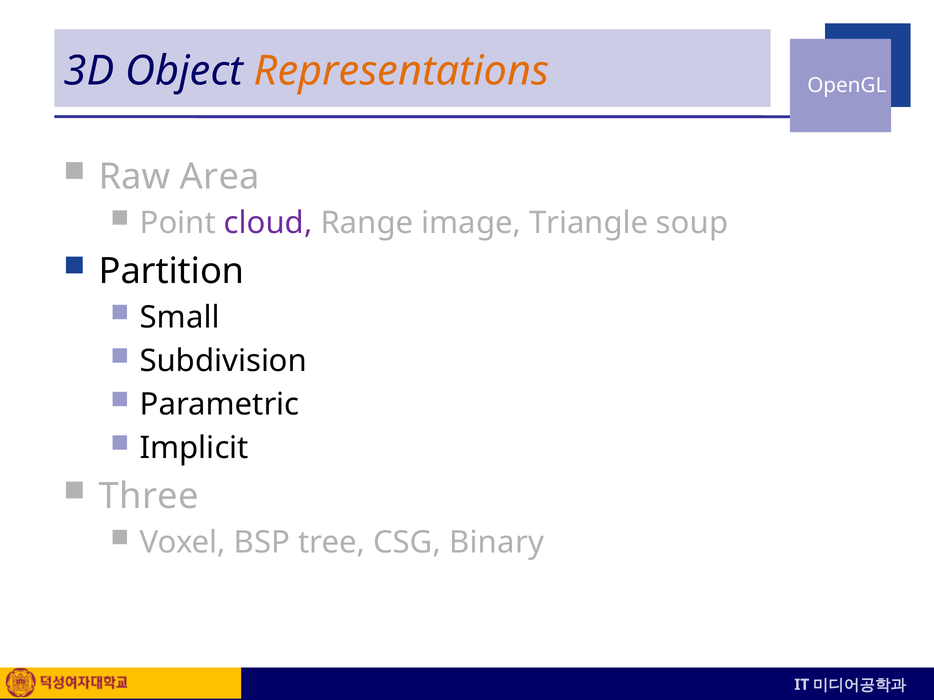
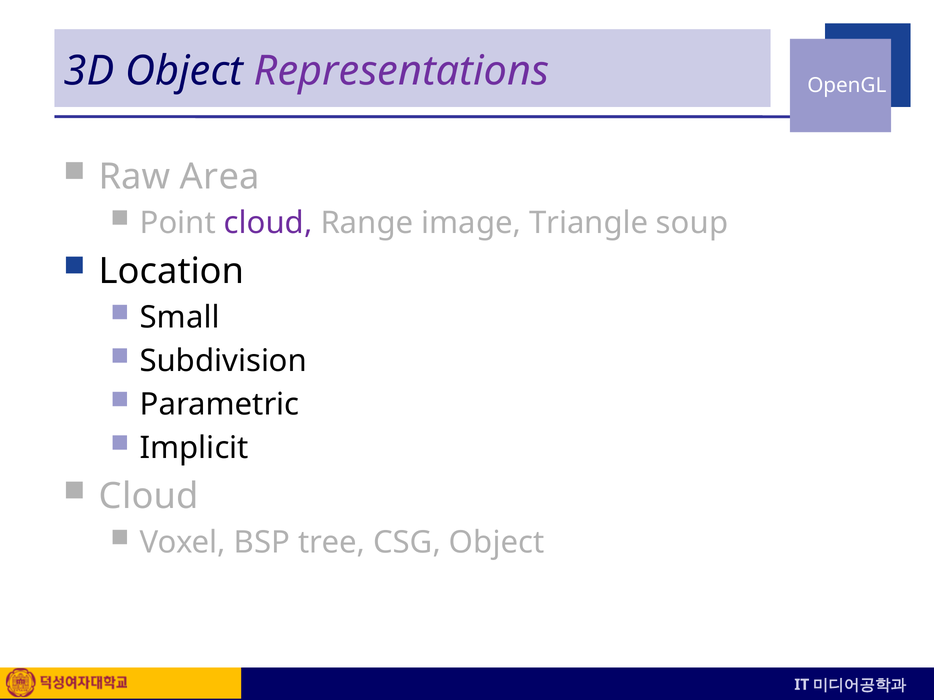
Representations colour: orange -> purple
Partition: Partition -> Location
Three at (149, 497): Three -> Cloud
CSG Binary: Binary -> Object
